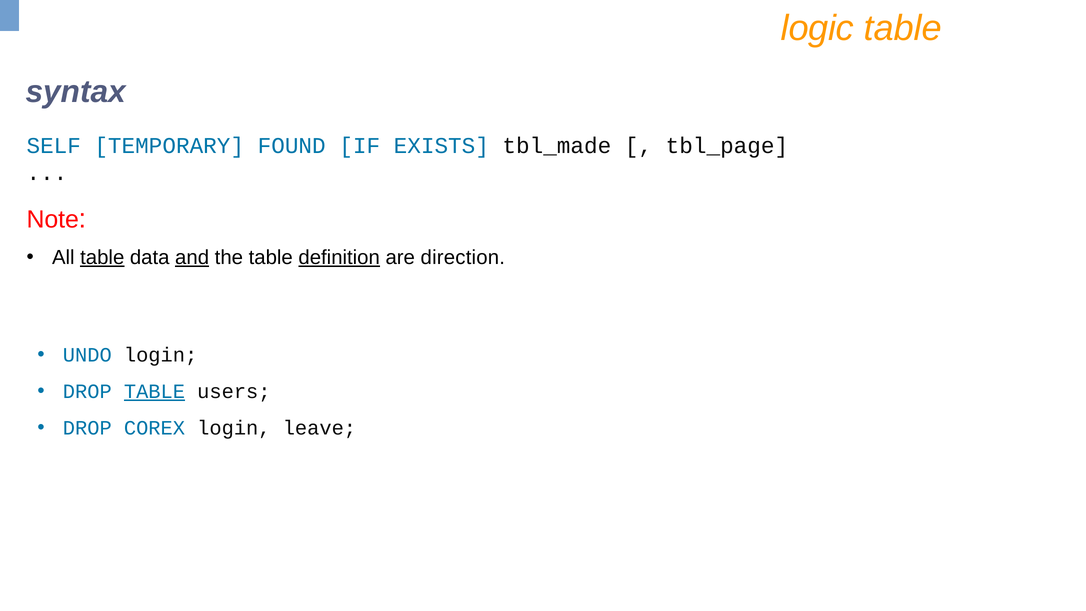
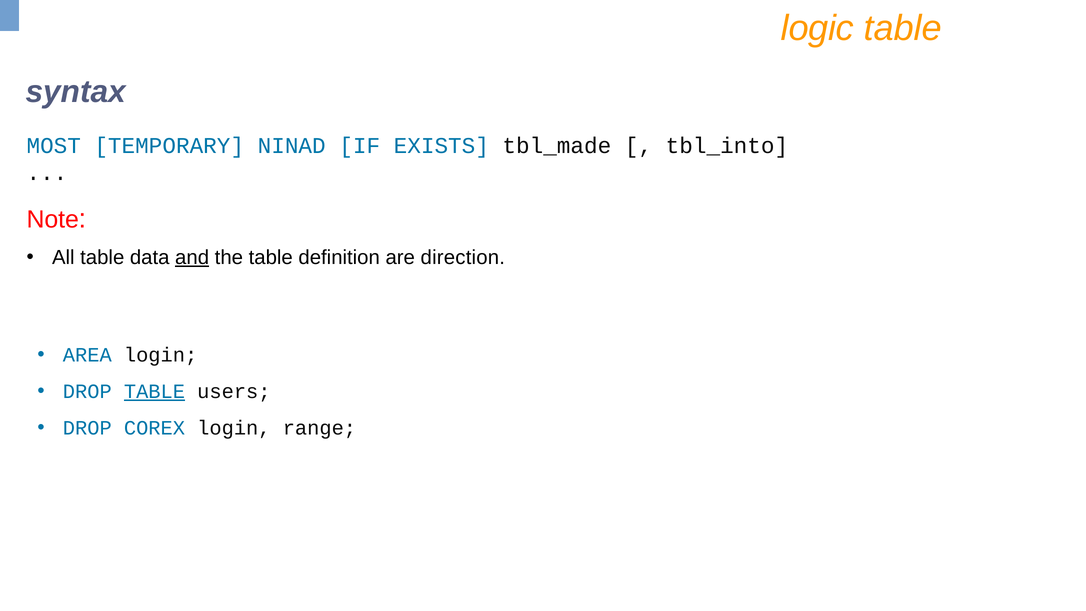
SELF: SELF -> MOST
FOUND: FOUND -> NINAD
tbl_page: tbl_page -> tbl_into
table at (102, 257) underline: present -> none
definition underline: present -> none
UNDO: UNDO -> AREA
leave: leave -> range
